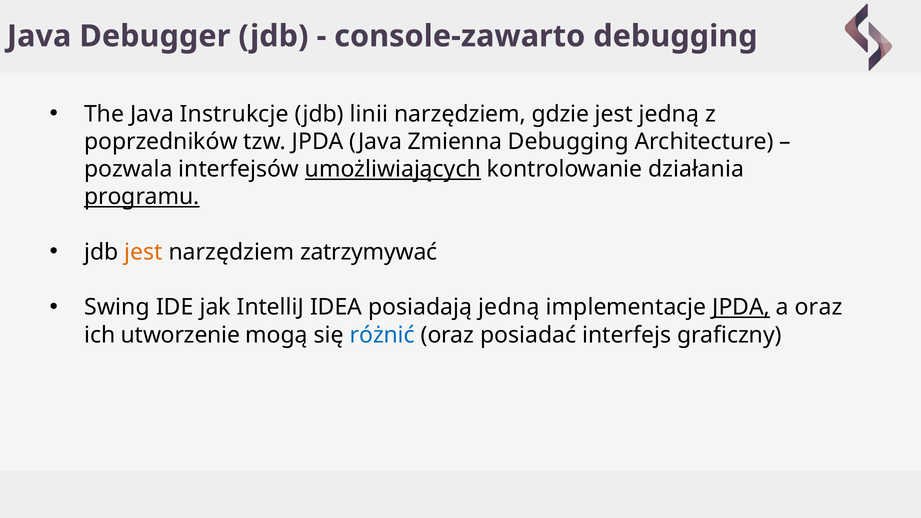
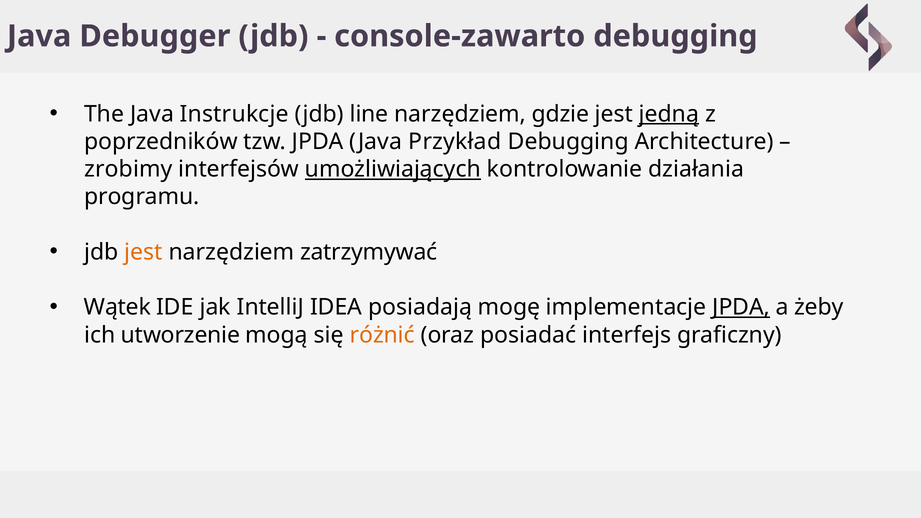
linii: linii -> line
jedną at (669, 114) underline: none -> present
Zmienna: Zmienna -> Przykład
pozwala: pozwala -> zrobimy
programu underline: present -> none
Swing: Swing -> Wątek
posiadają jedną: jedną -> mogę
a oraz: oraz -> żeby
różnić colour: blue -> orange
